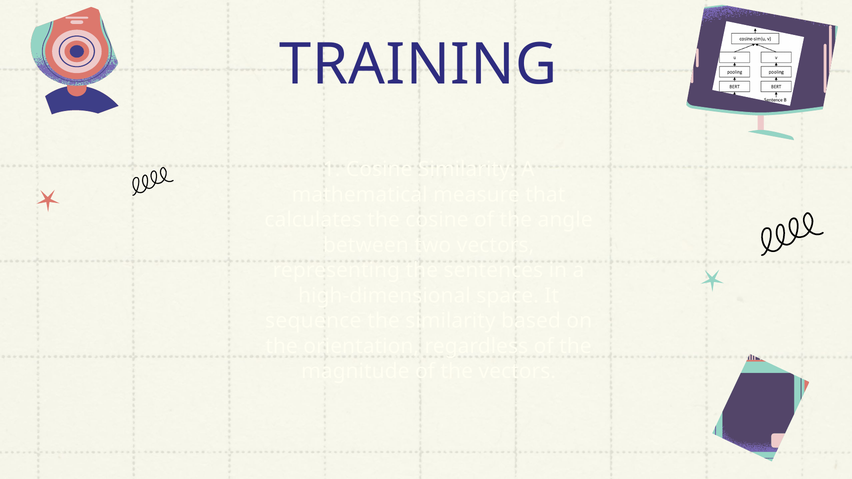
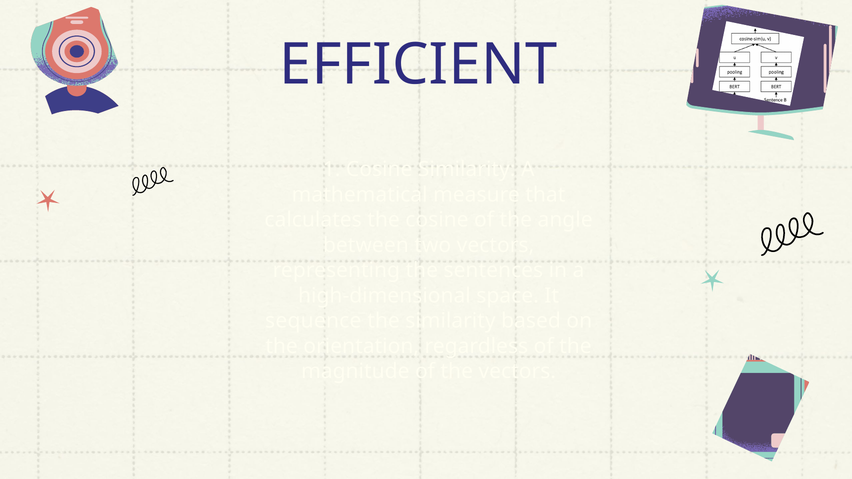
TRAINING: TRAINING -> EFFICIENT
